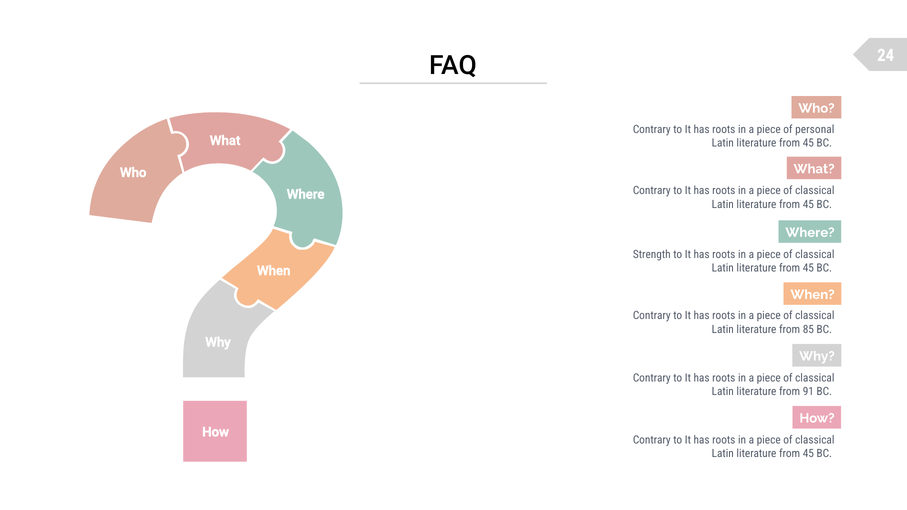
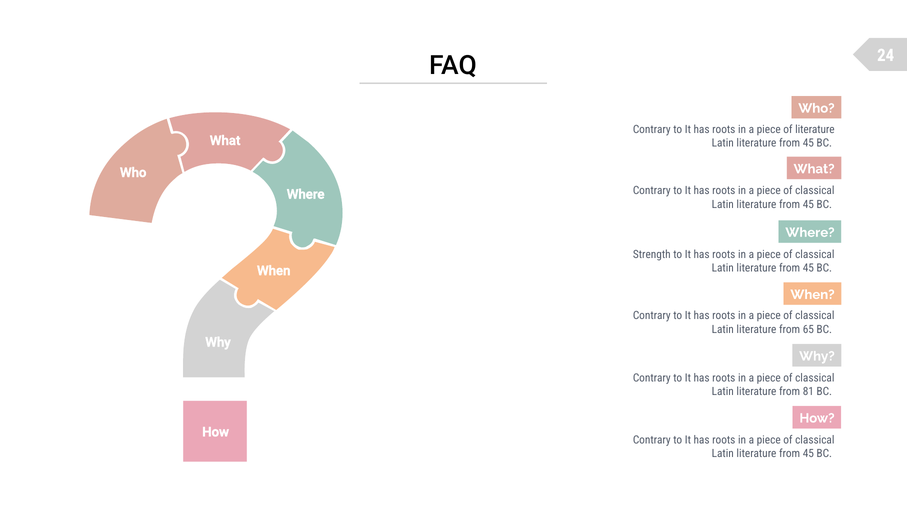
of personal: personal -> literature
85: 85 -> 65
91: 91 -> 81
